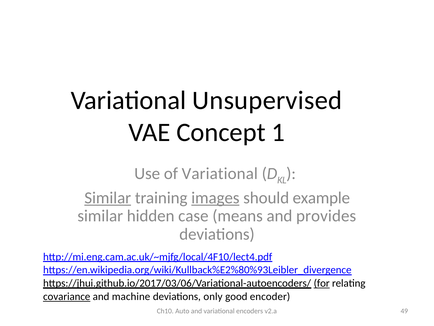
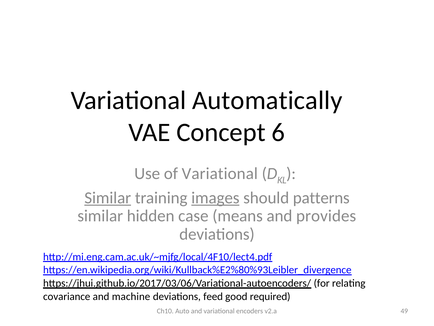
Unsupervised: Unsupervised -> Automatically
1: 1 -> 6
example: example -> patterns
for underline: present -> none
covariance underline: present -> none
only: only -> feed
encoder: encoder -> required
